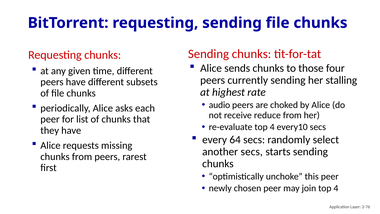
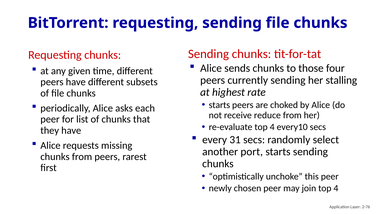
audio at (219, 105): audio -> starts
64: 64 -> 31
another secs: secs -> port
